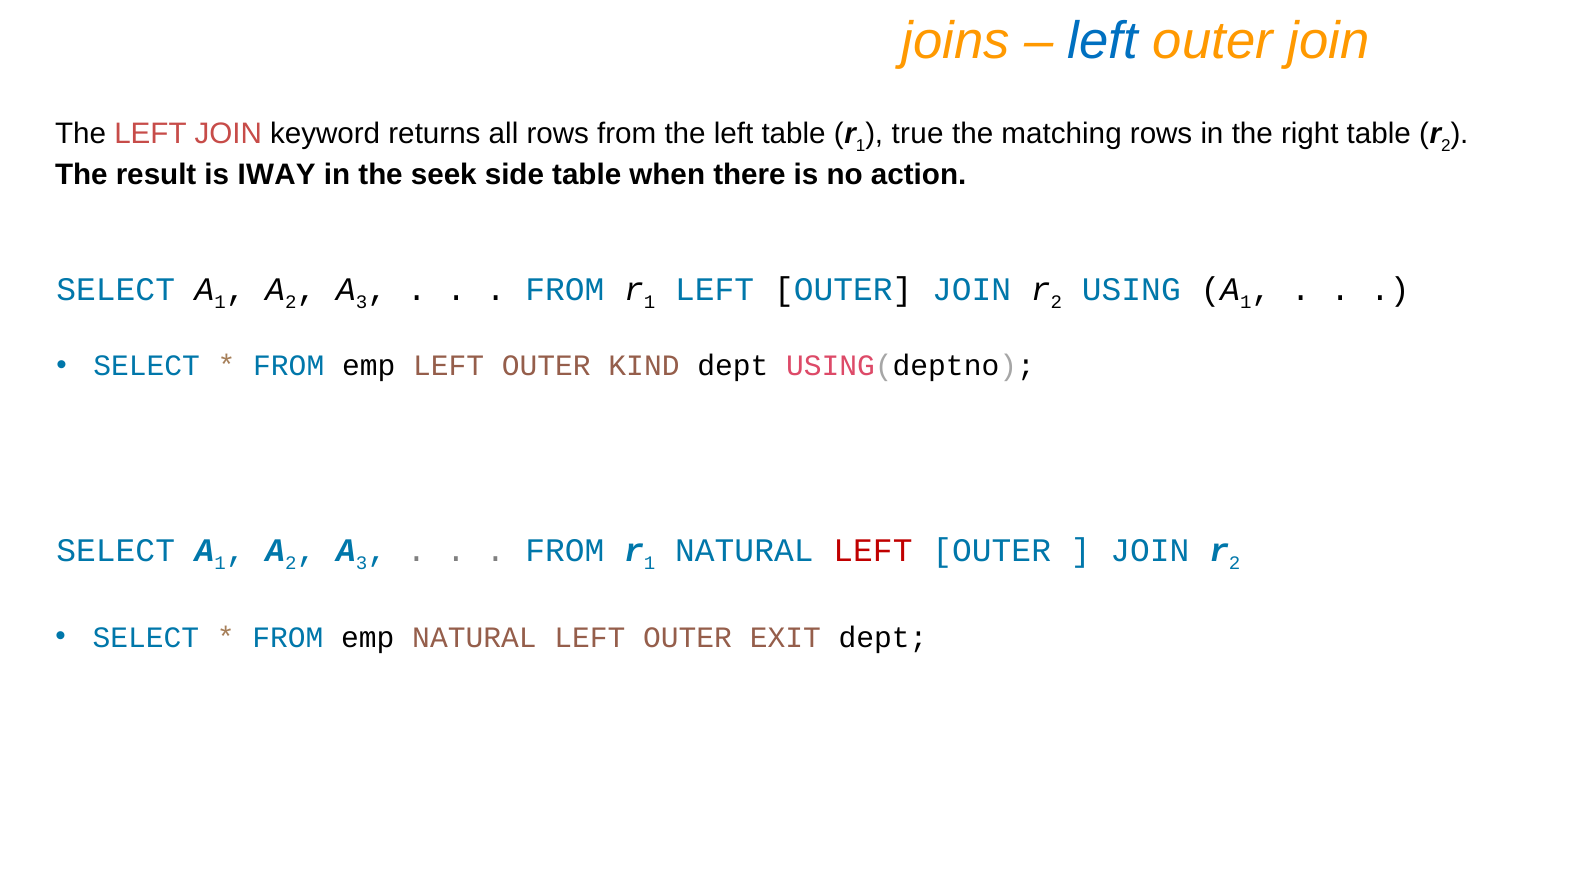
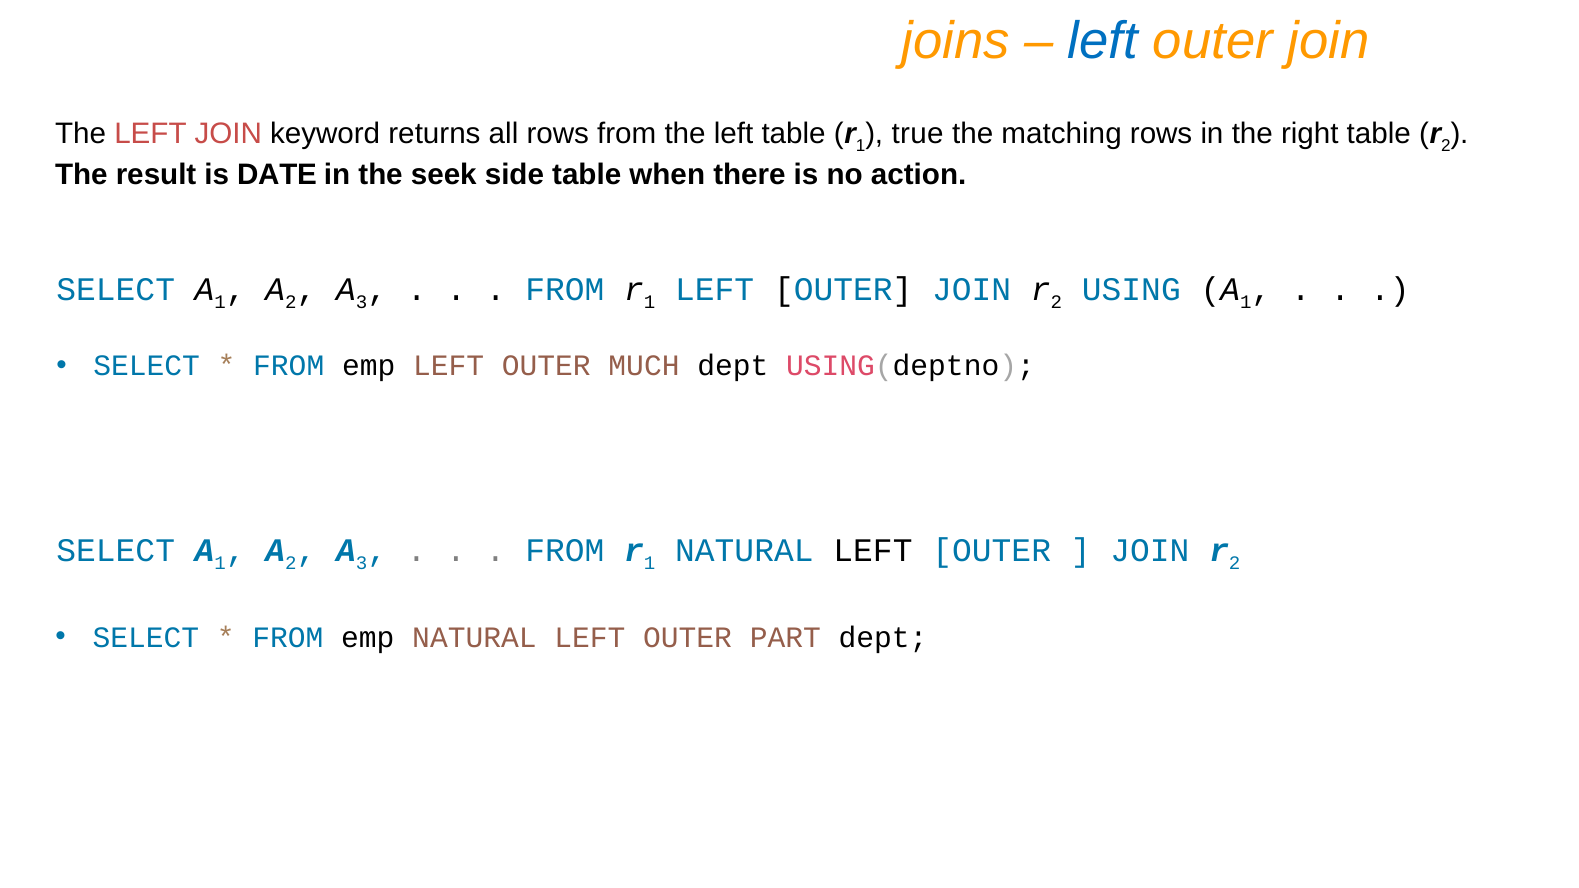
IWAY: IWAY -> DATE
KIND: KIND -> MUCH
LEFT at (873, 550) colour: red -> black
EXIT: EXIT -> PART
